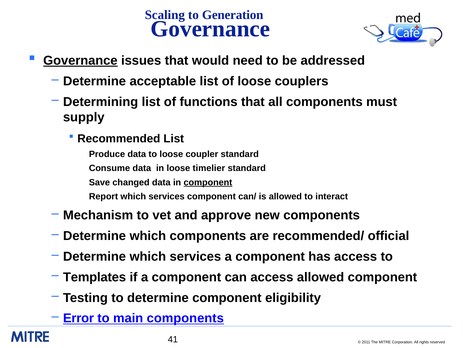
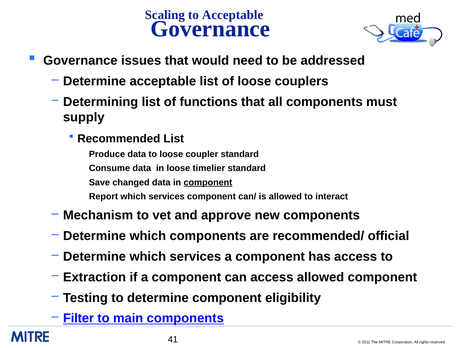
to Generation: Generation -> Acceptable
Governance at (80, 60) underline: present -> none
Templates: Templates -> Extraction
Error: Error -> Filter
